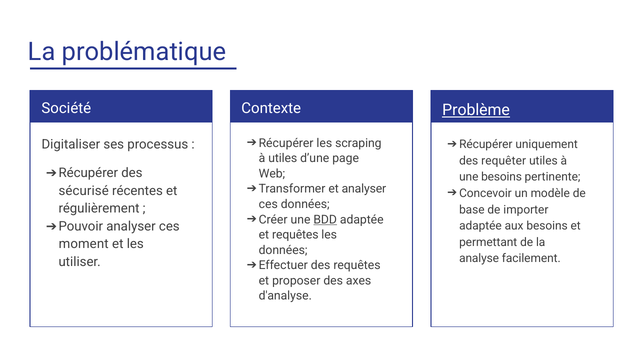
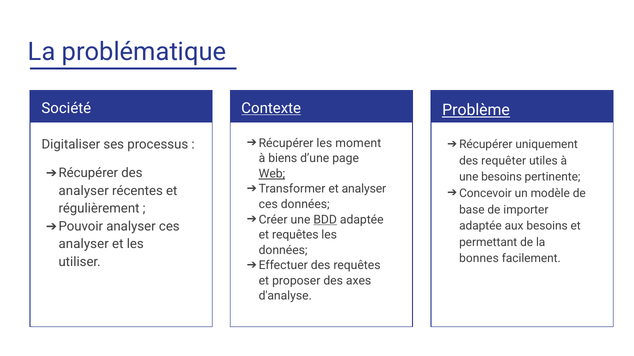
Contexte underline: none -> present
scraping: scraping -> moment
à utiles: utiles -> biens
Web underline: none -> present
sécurisé at (84, 191): sécurisé -> analyser
moment at (84, 245): moment -> analyser
analyse: analyse -> bonnes
